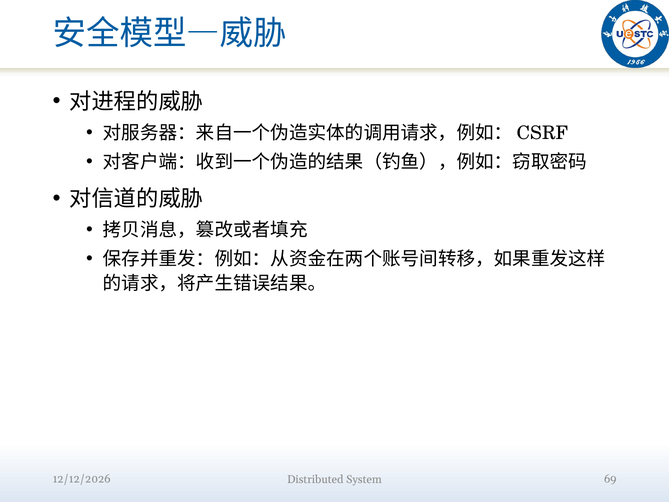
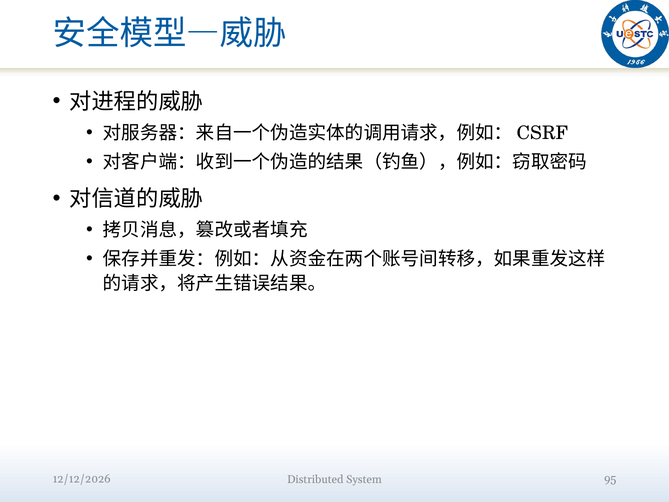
69: 69 -> 95
